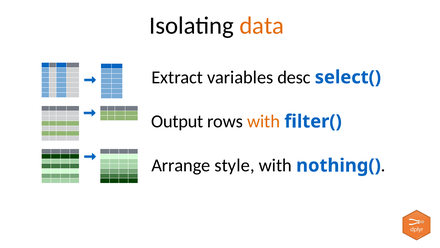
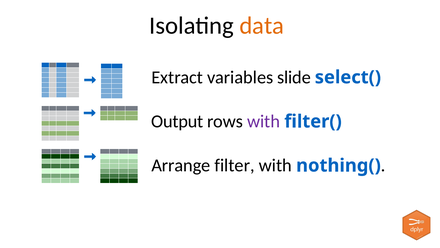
desc: desc -> slide
with at (264, 121) colour: orange -> purple
style: style -> filter
